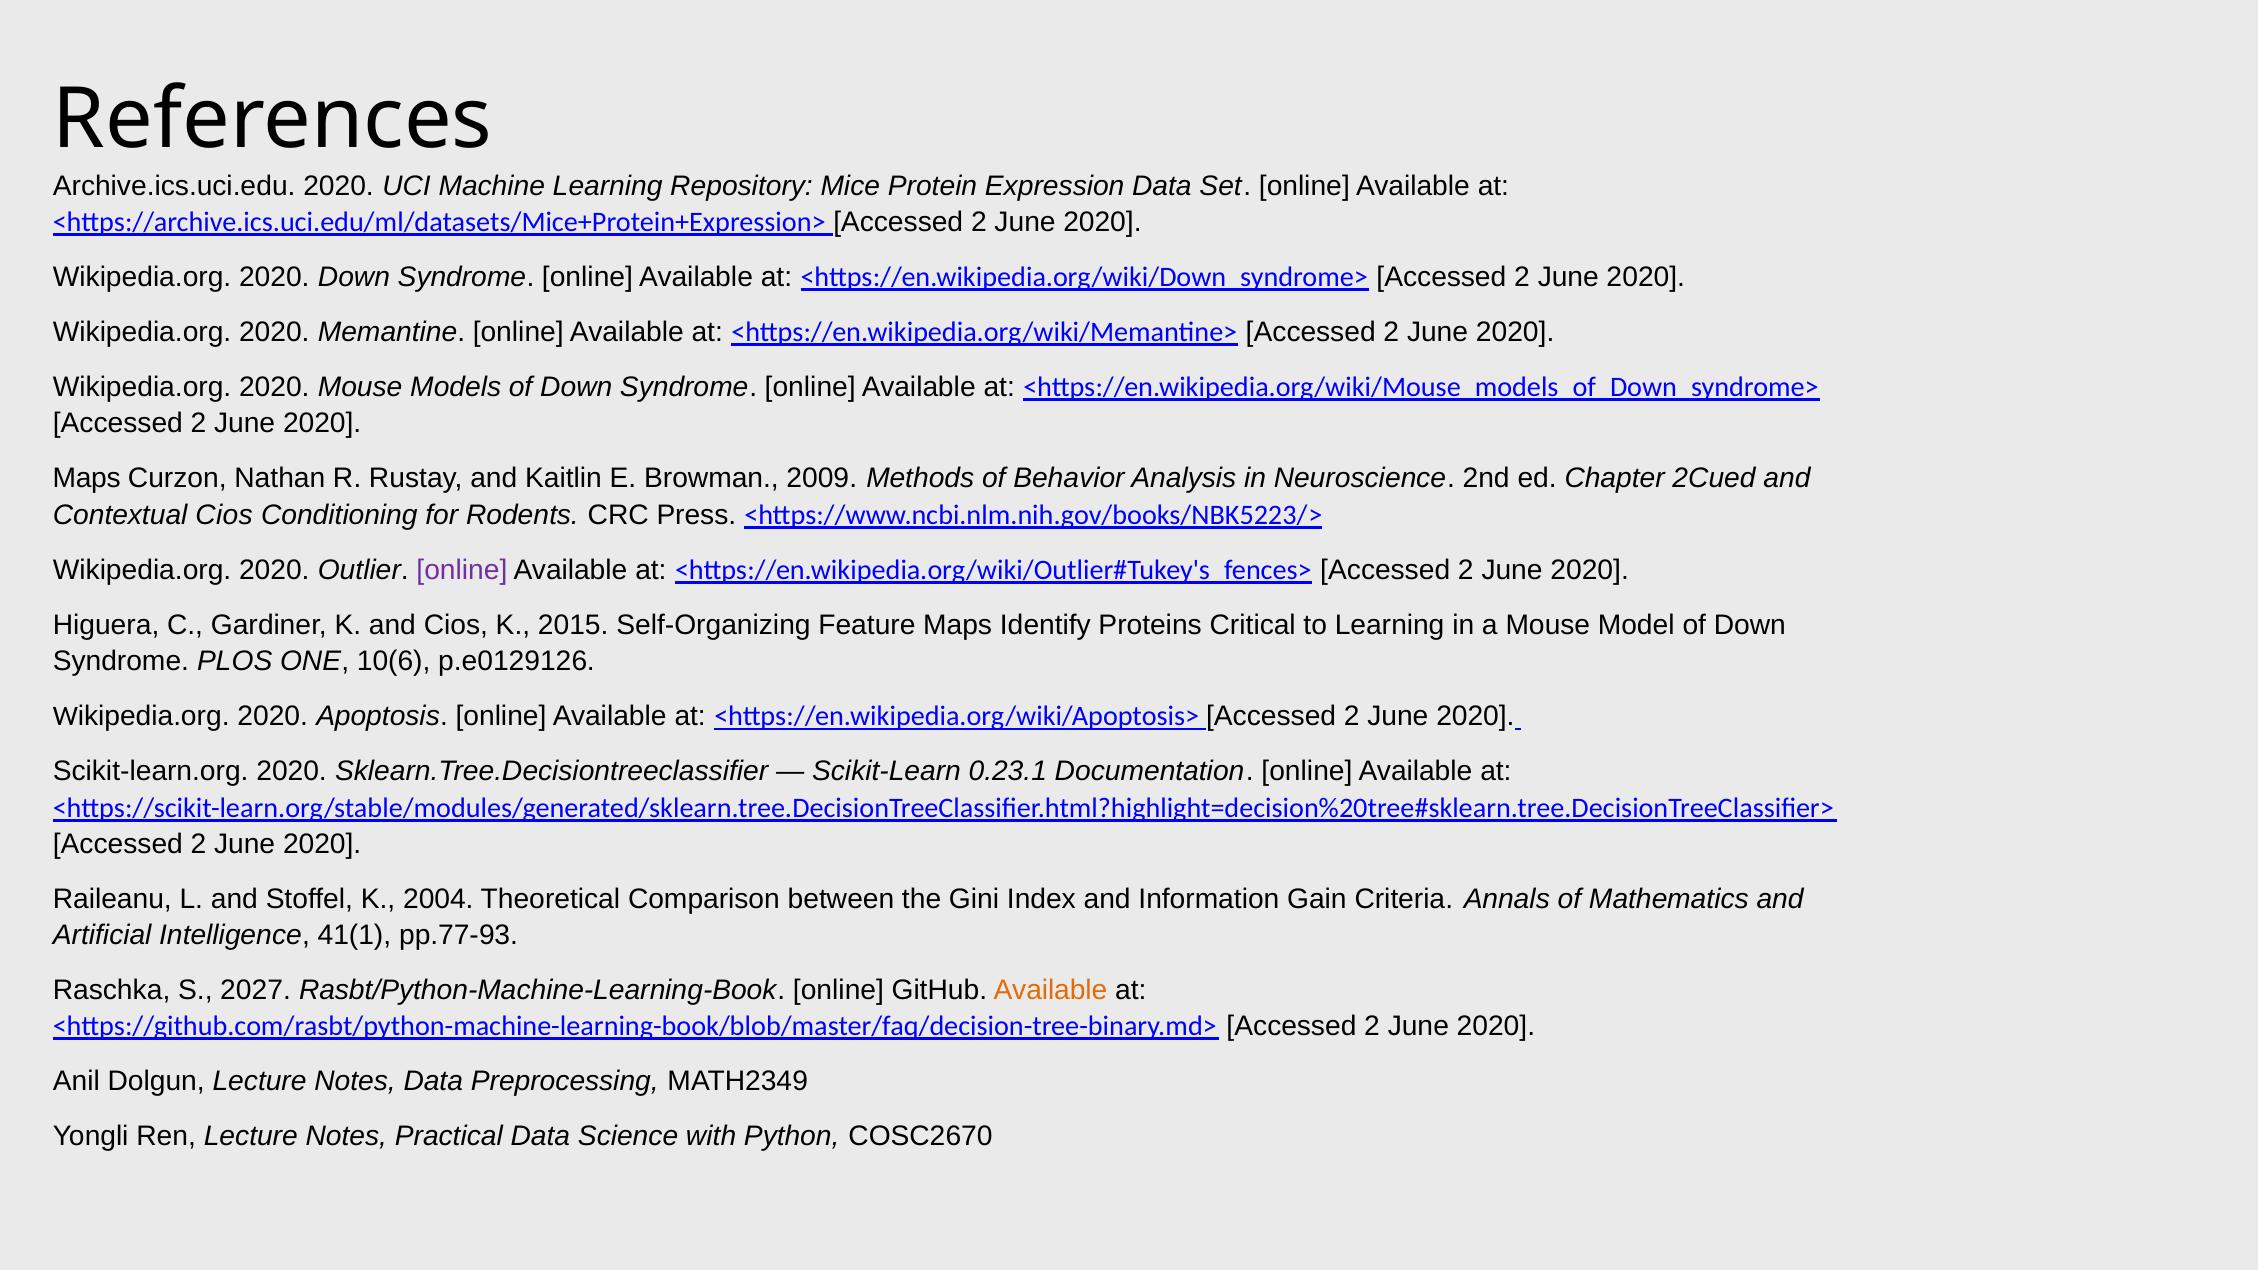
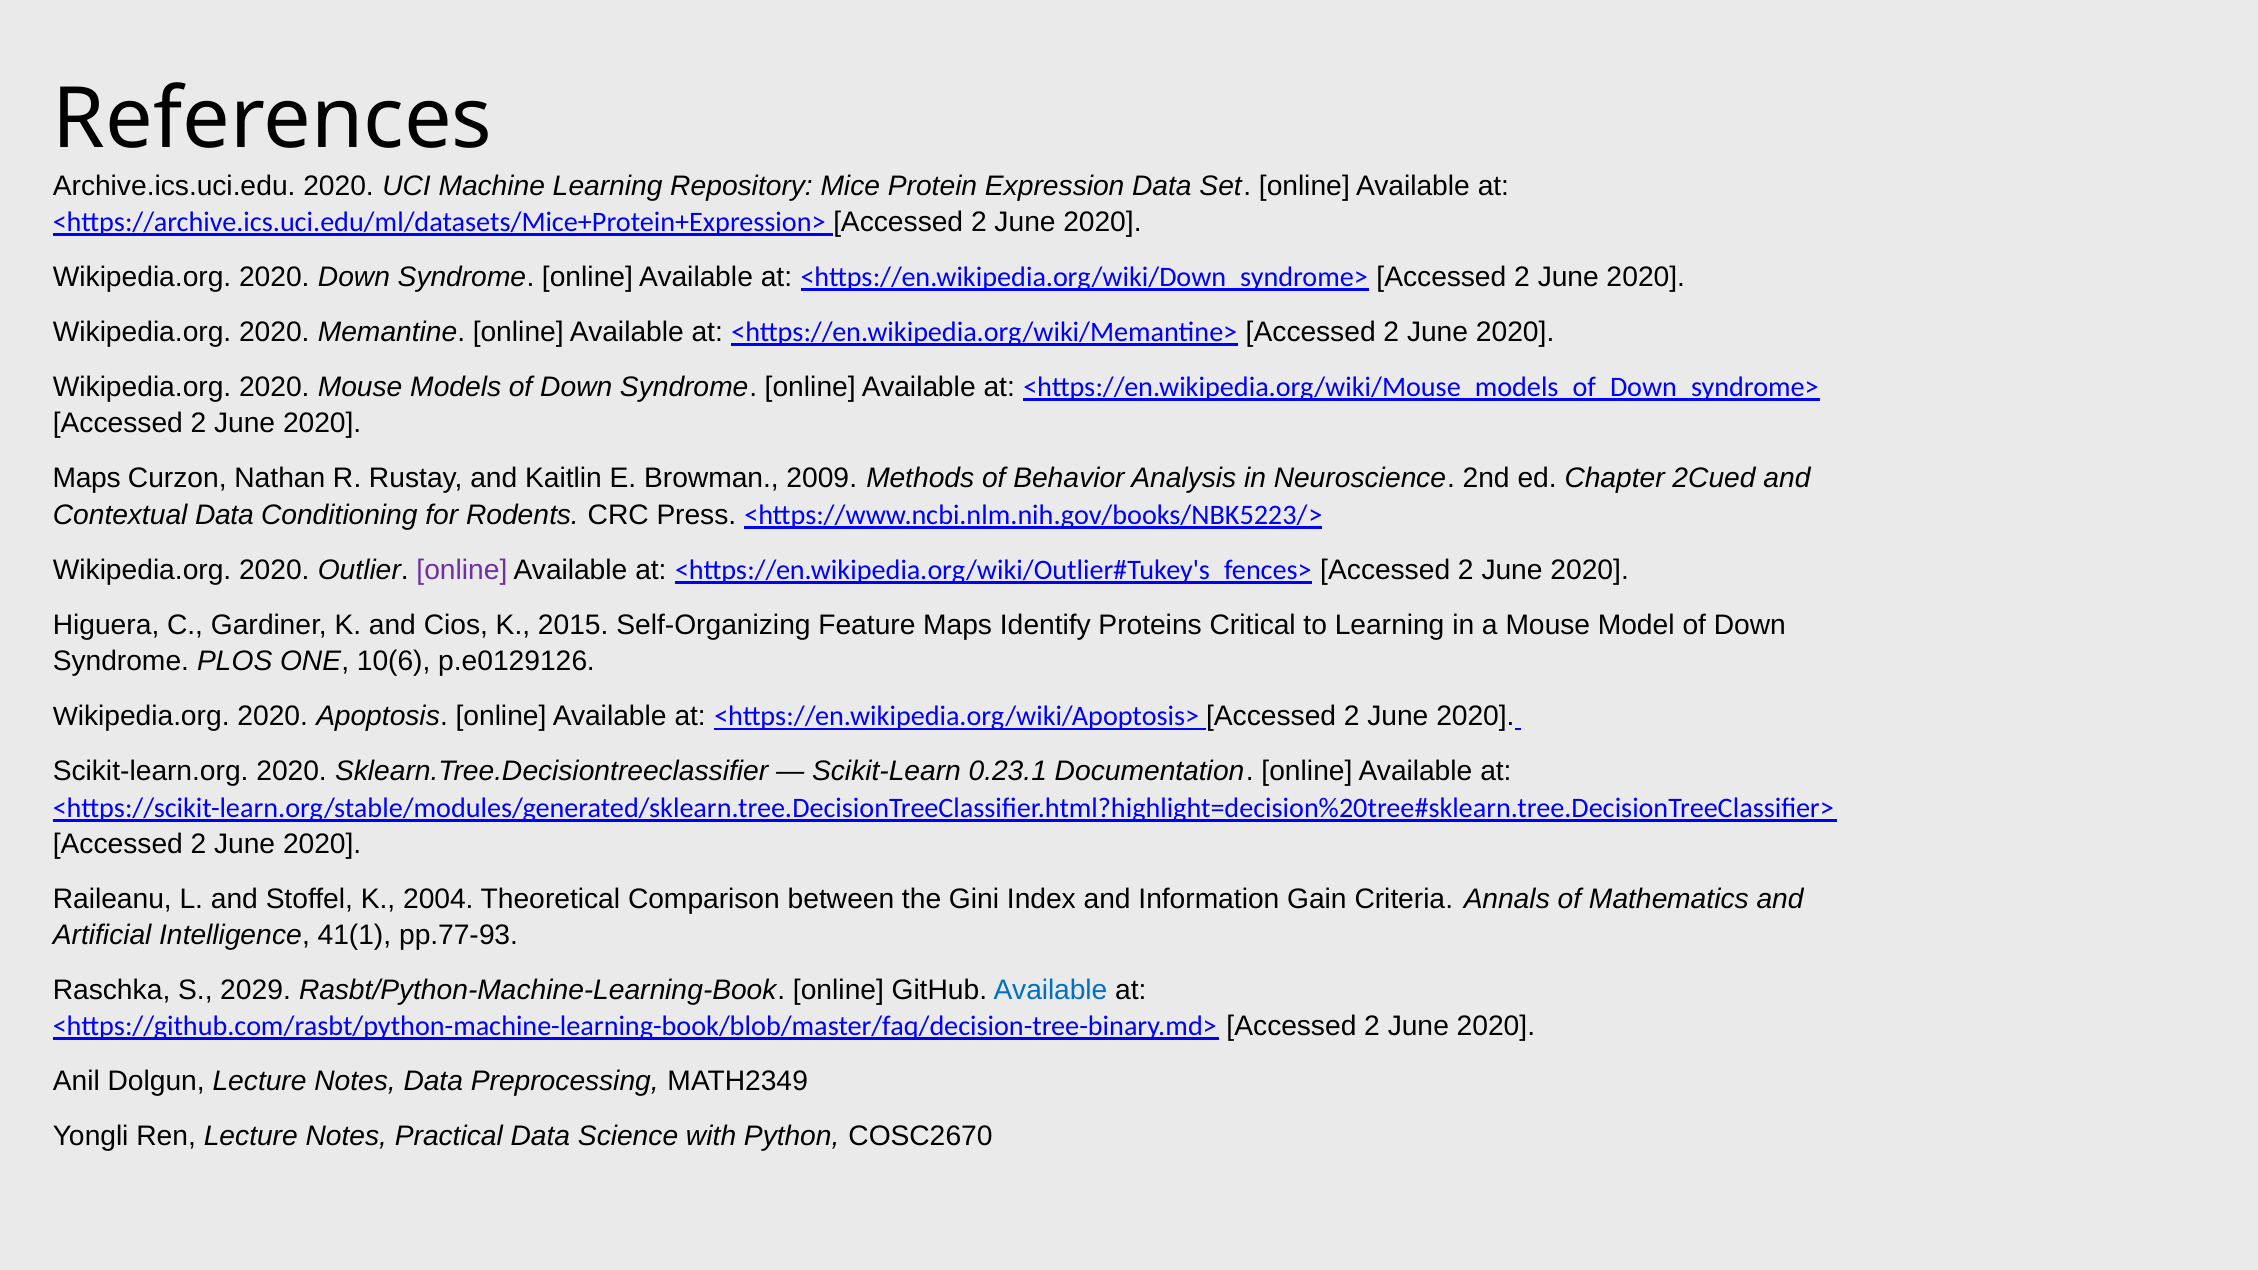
Contextual Cios: Cios -> Data
2027: 2027 -> 2029
Available at (1050, 990) colour: orange -> blue
